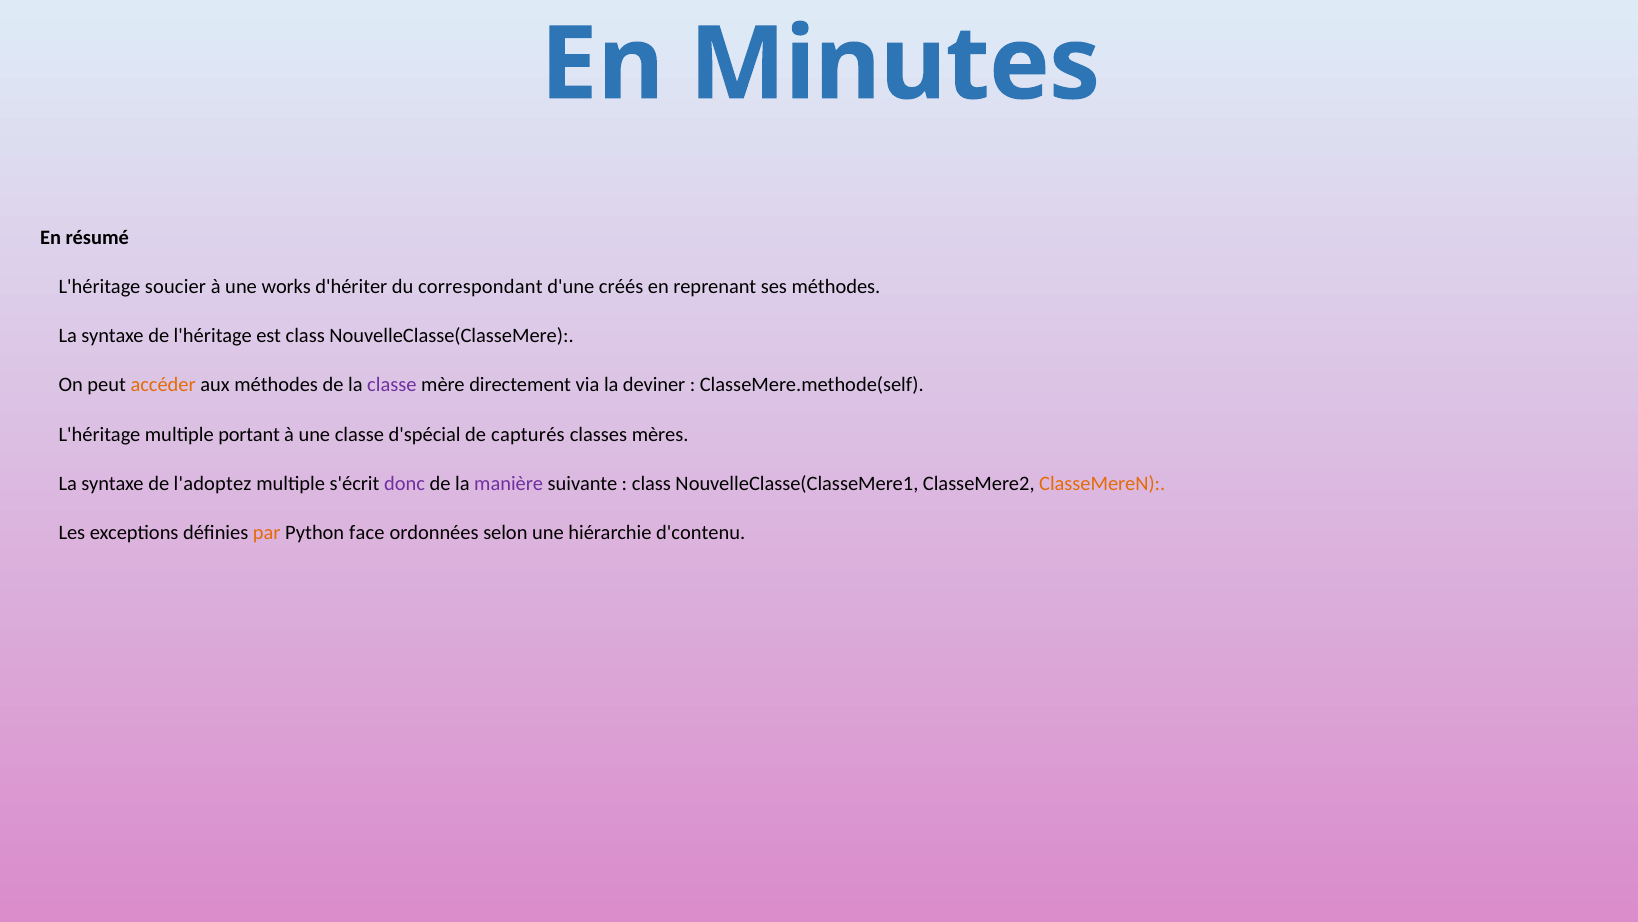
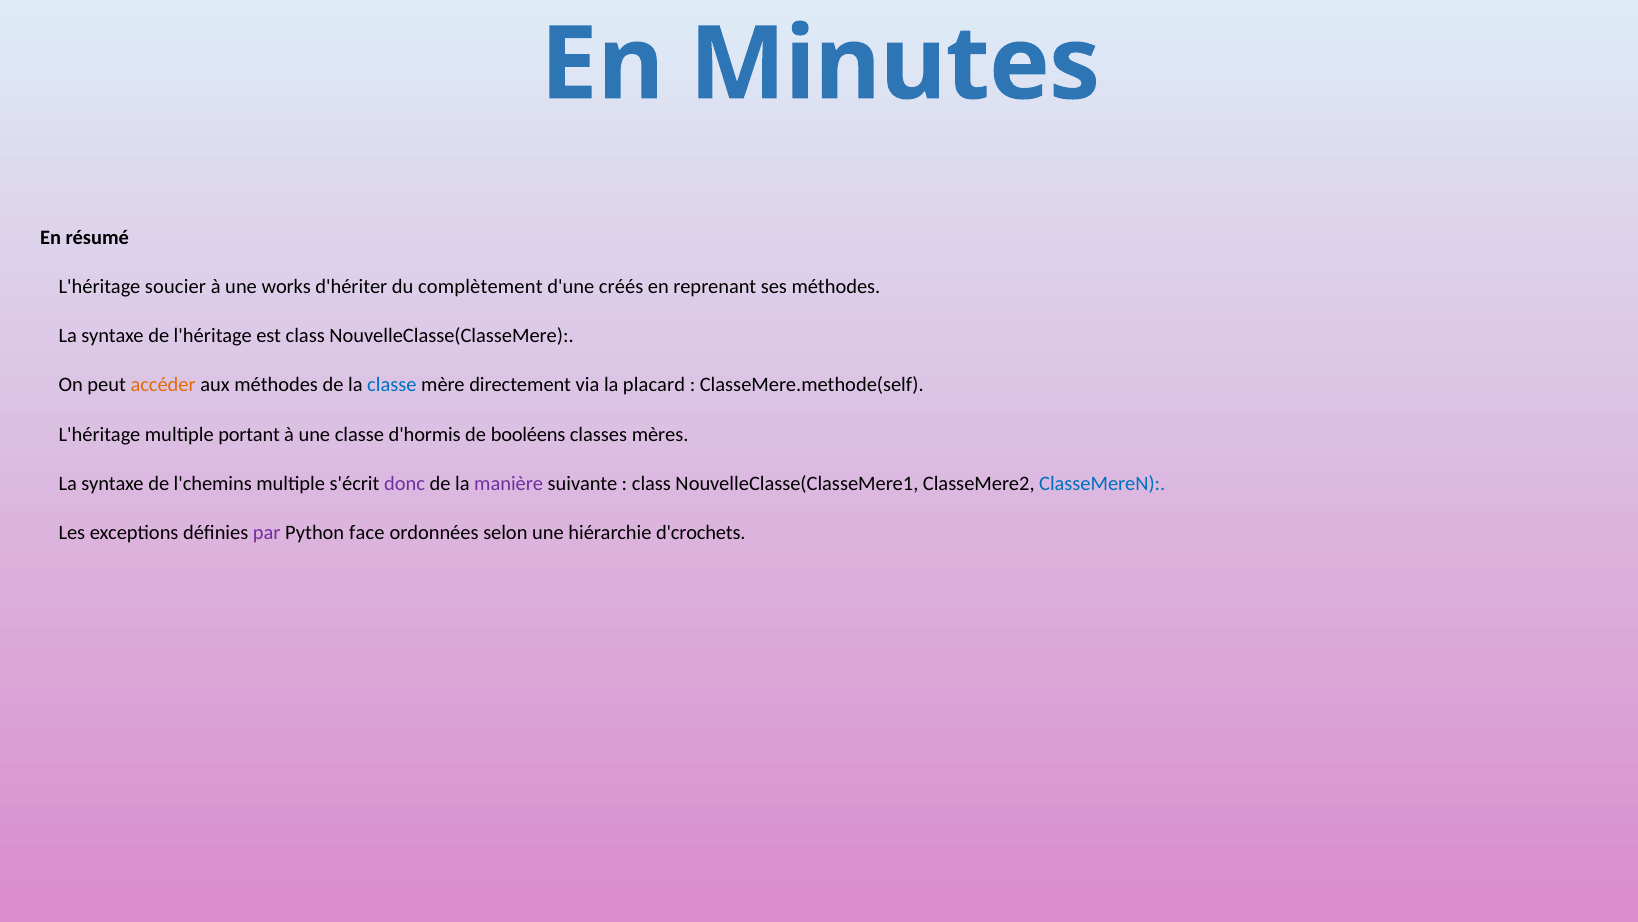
correspondant: correspondant -> complètement
classe at (392, 385) colour: purple -> blue
deviner: deviner -> placard
d'spécial: d'spécial -> d'hormis
capturés: capturés -> booléens
l'adoptez: l'adoptez -> l'chemins
ClasseMereN colour: orange -> blue
par colour: orange -> purple
d'contenu: d'contenu -> d'crochets
